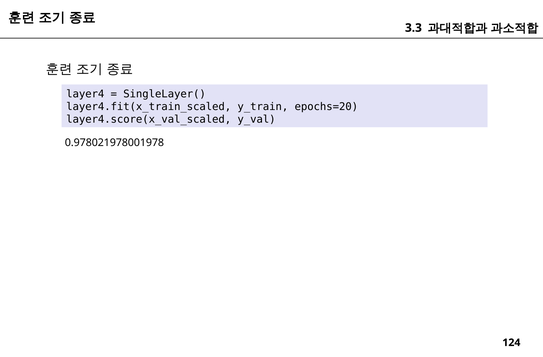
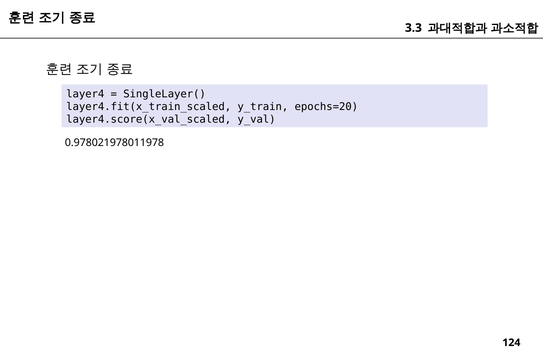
0.978021978001978: 0.978021978001978 -> 0.978021978011978
